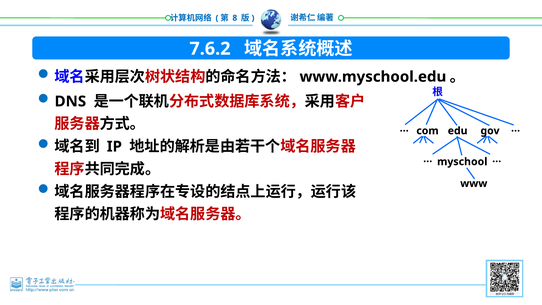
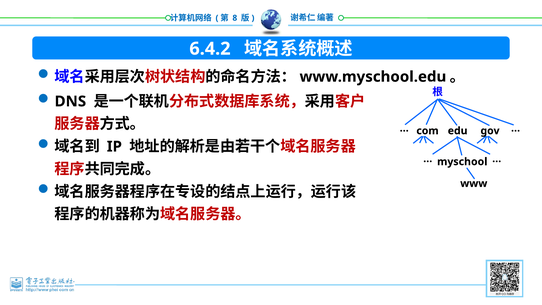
7.6.2: 7.6.2 -> 6.4.2
